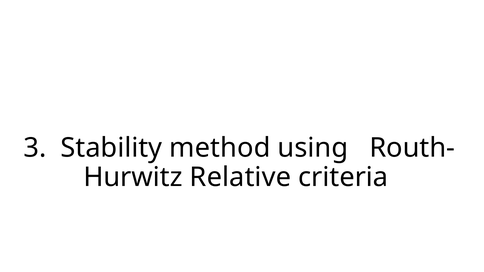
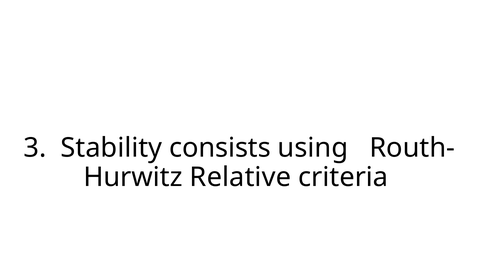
method: method -> consists
